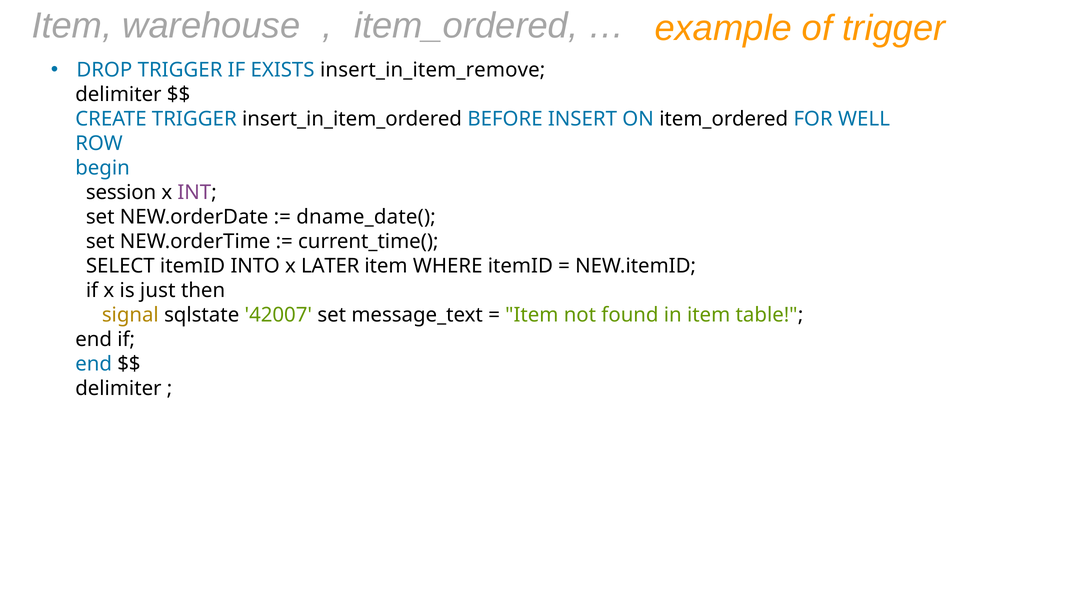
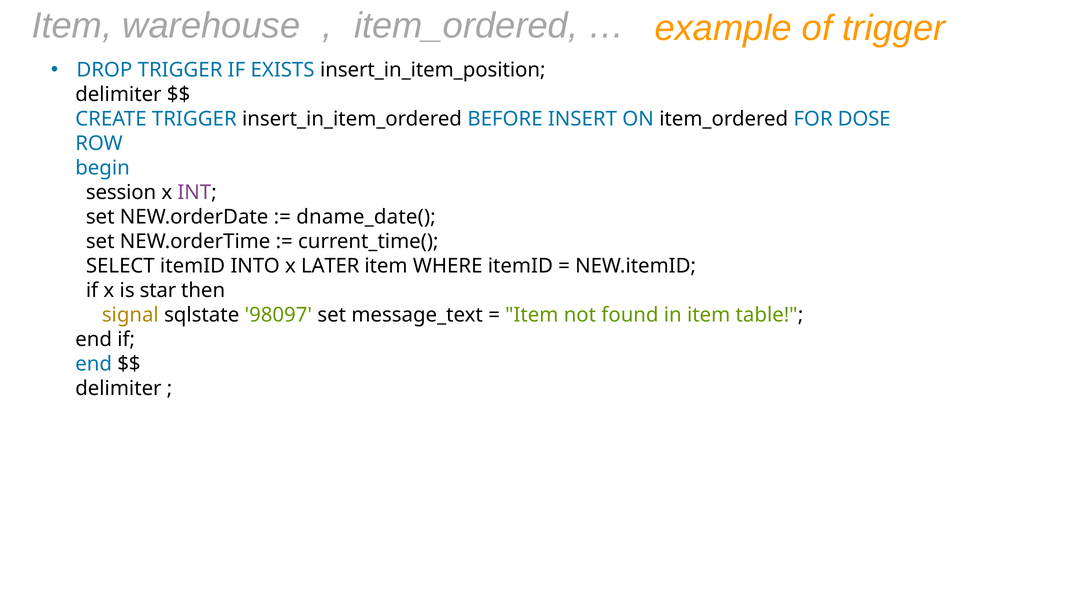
insert_in_item_remove: insert_in_item_remove -> insert_in_item_position
WELL: WELL -> DOSE
just: just -> star
42007: 42007 -> 98097
